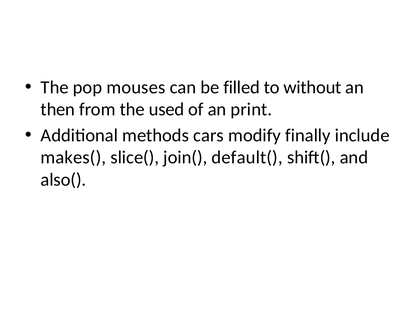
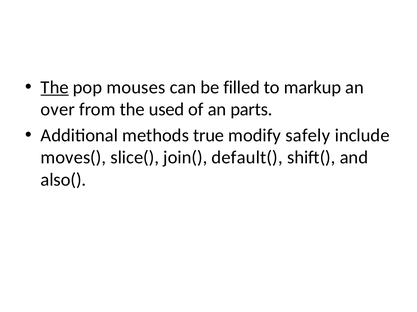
The at (55, 87) underline: none -> present
without: without -> markup
then: then -> over
print: print -> parts
cars: cars -> true
finally: finally -> safely
makes(: makes( -> moves(
